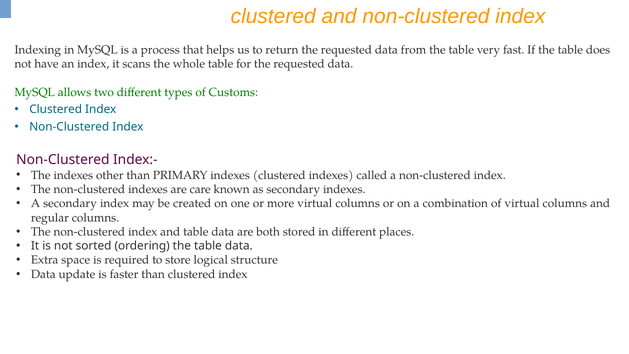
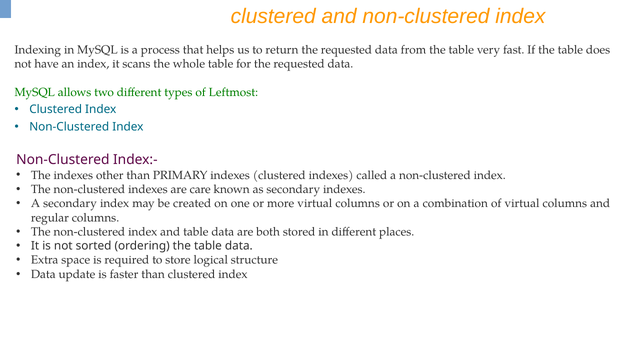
Customs: Customs -> Leftmost
